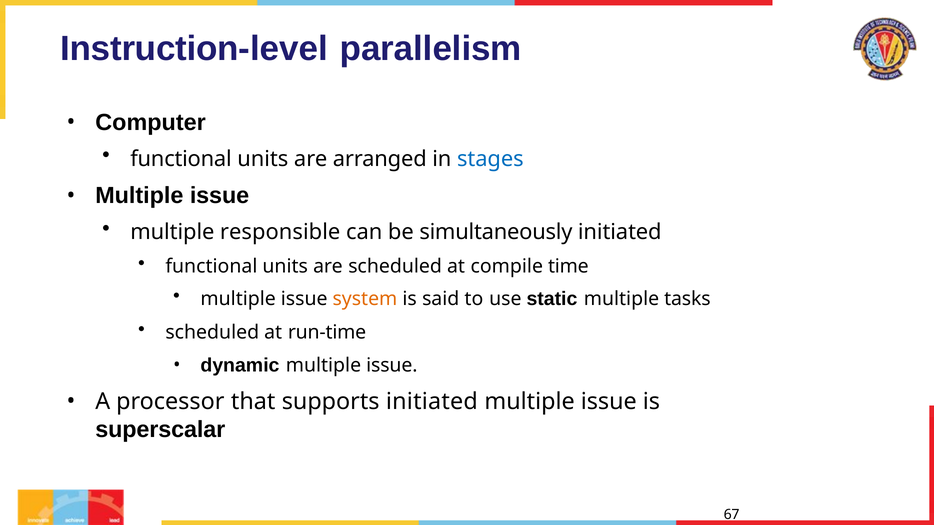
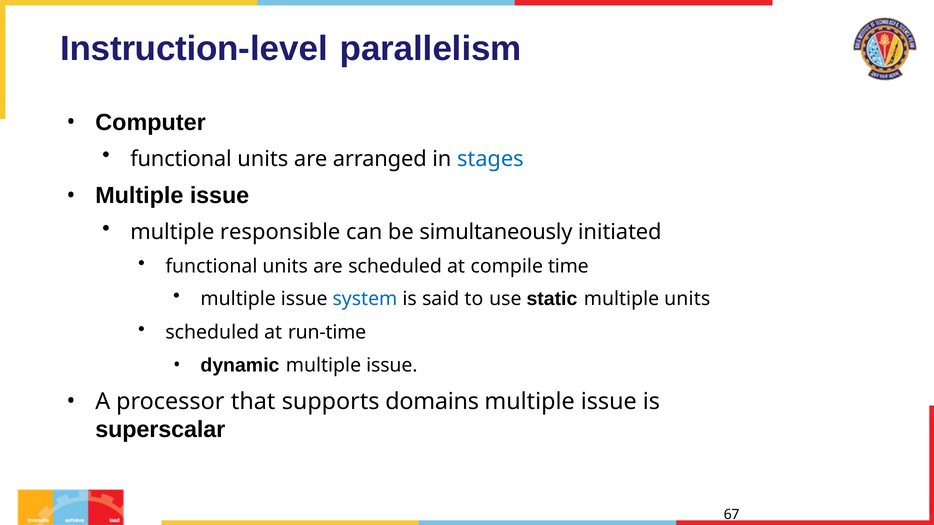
system colour: orange -> blue
multiple tasks: tasks -> units
supports initiated: initiated -> domains
